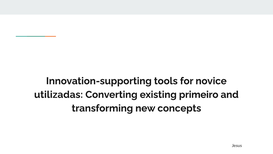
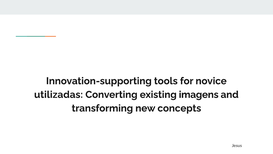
primeiro: primeiro -> imagens
